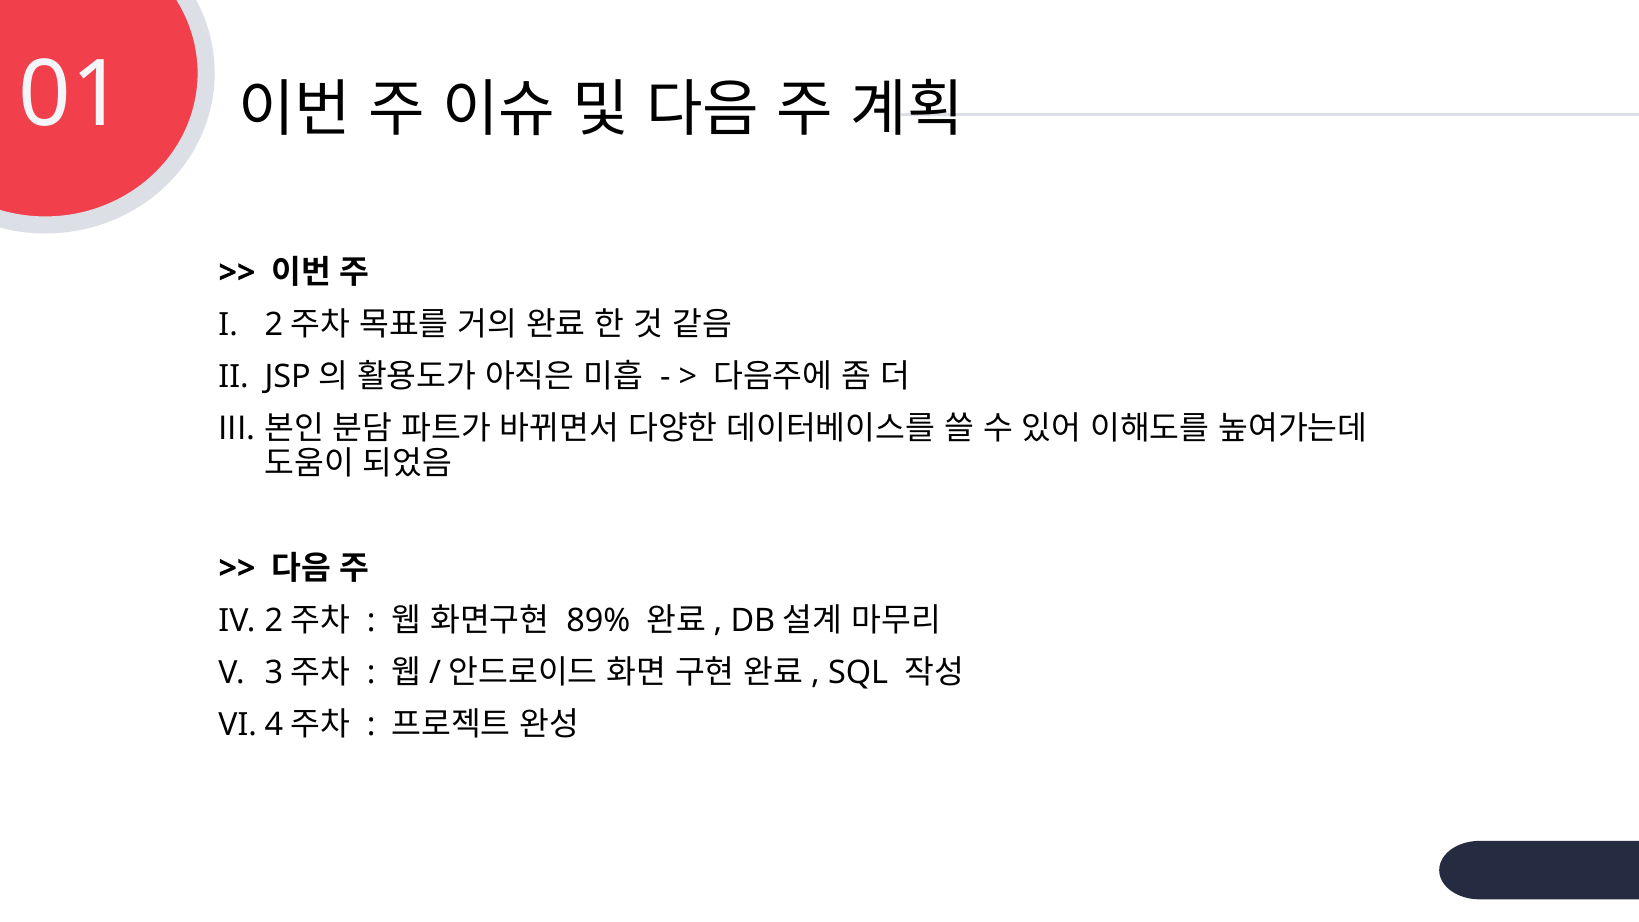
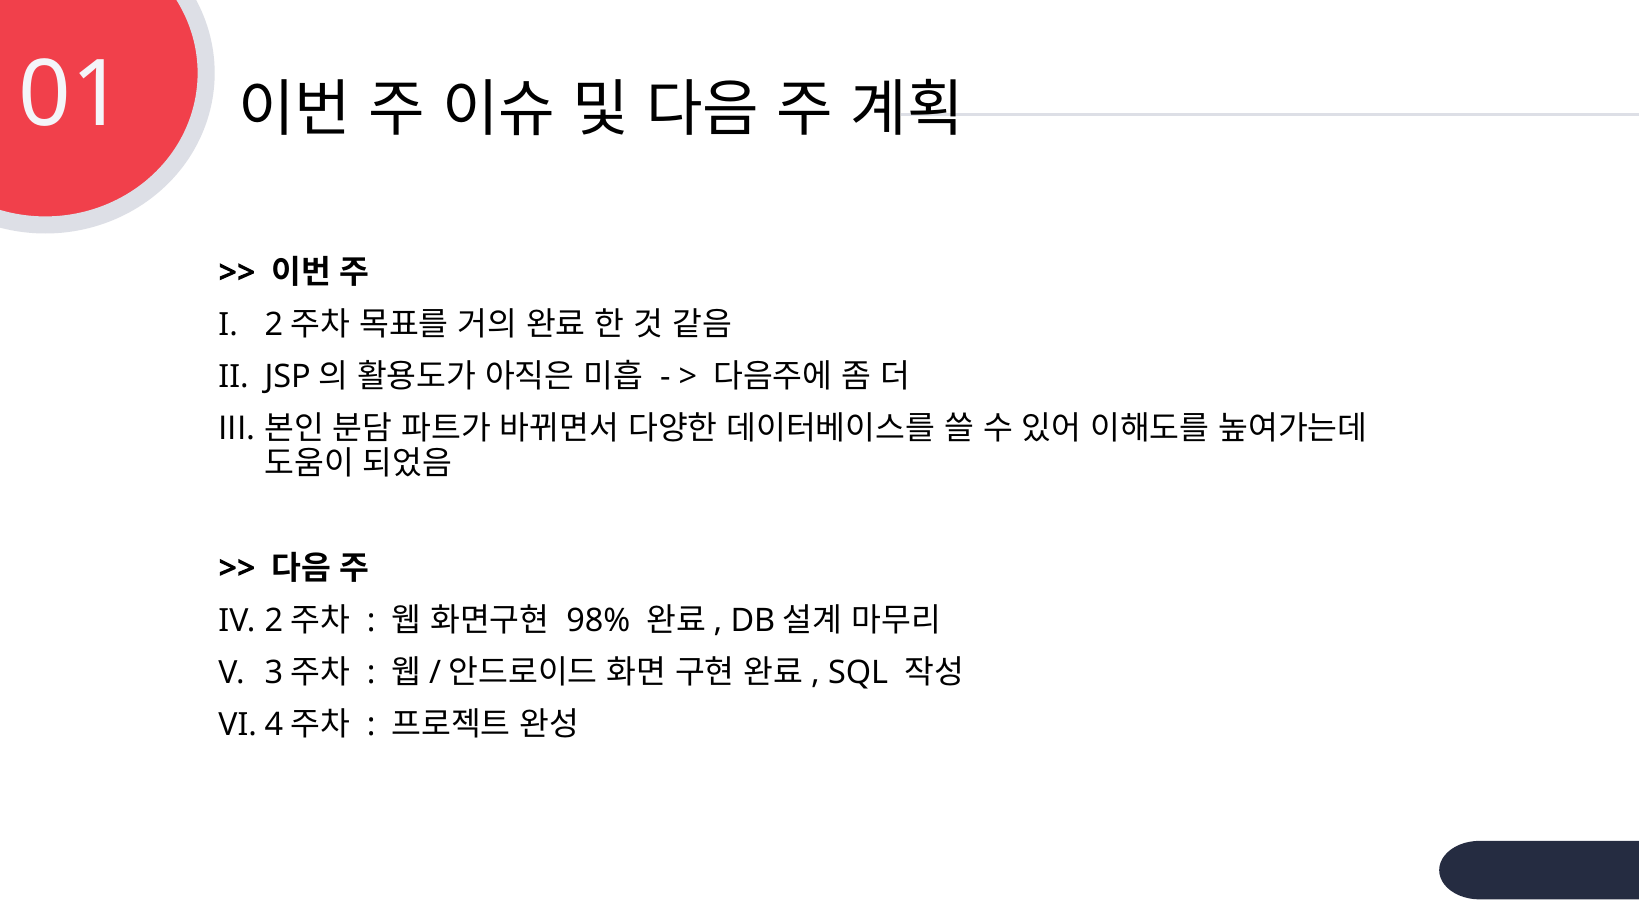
89%: 89% -> 98%
